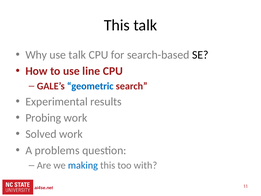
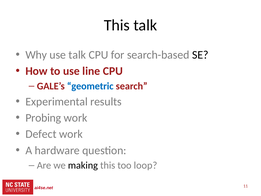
Solved: Solved -> Defect
problems: problems -> hardware
making colour: blue -> black
with: with -> loop
